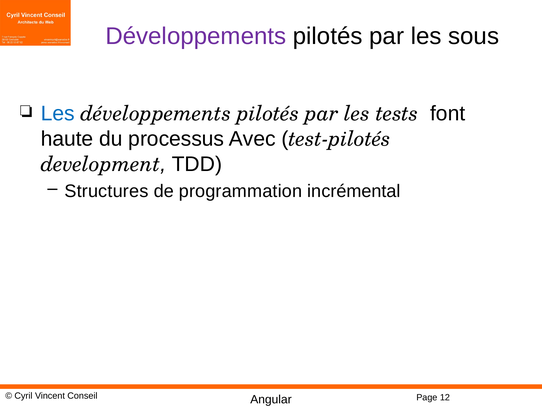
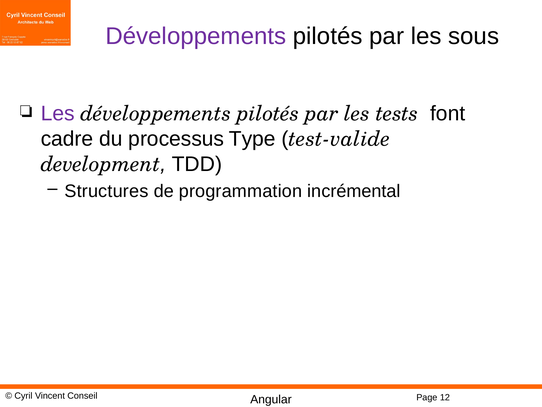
Les at (58, 113) colour: blue -> purple
haute: haute -> cadre
Avec: Avec -> Type
test-pilotés: test-pilotés -> test-valide
